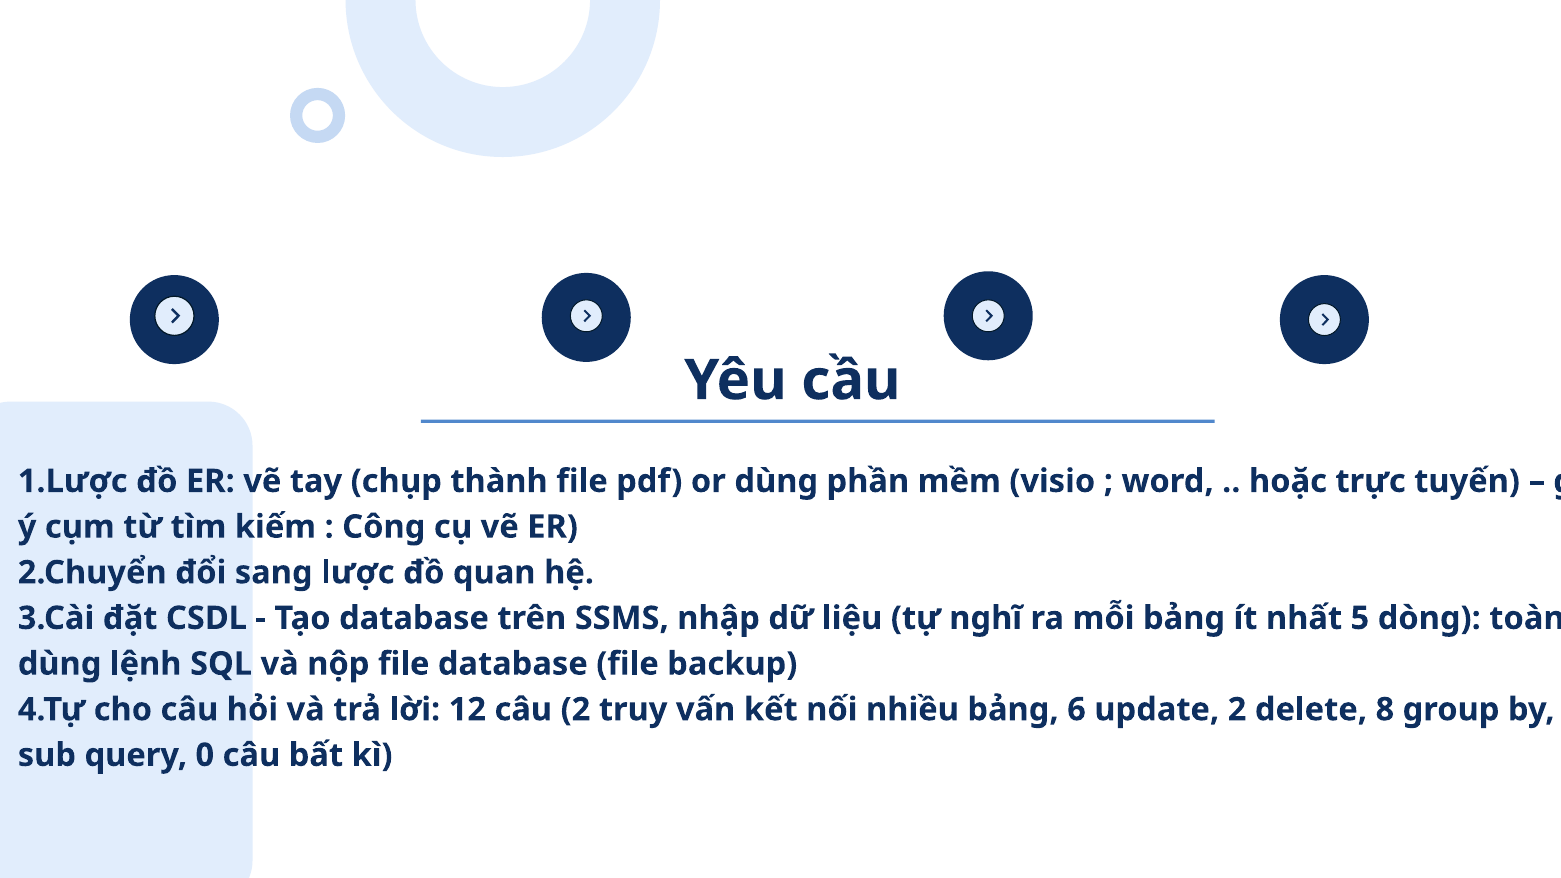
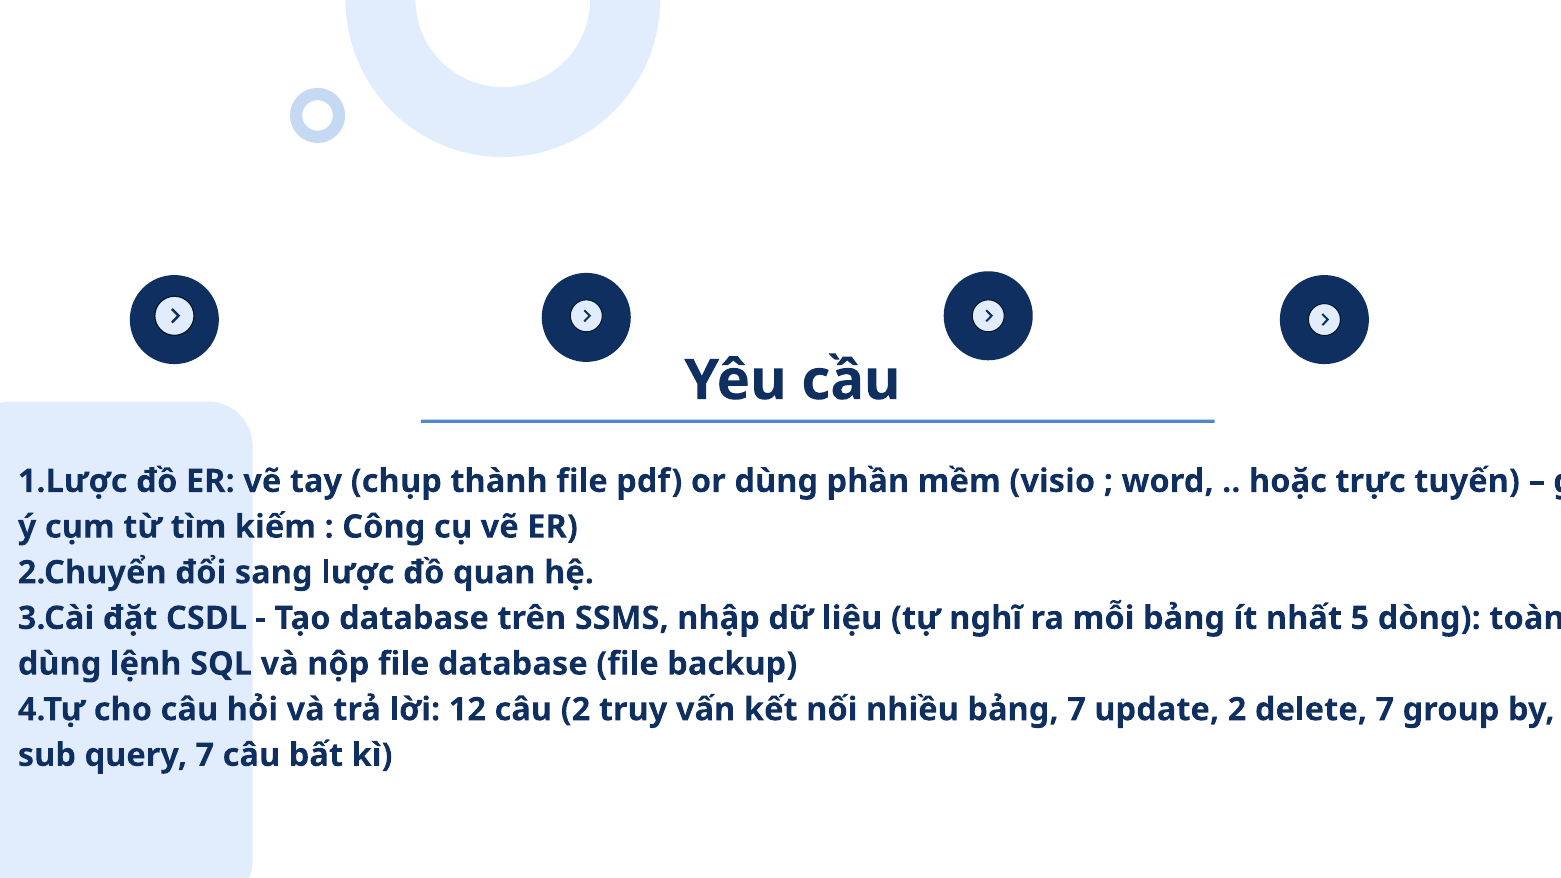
bảng 6: 6 -> 7
delete 8: 8 -> 7
query 0: 0 -> 7
